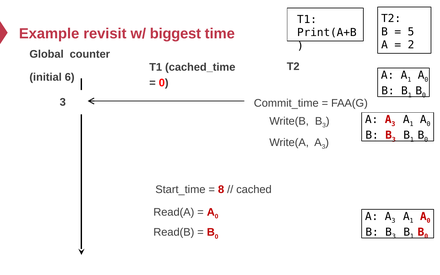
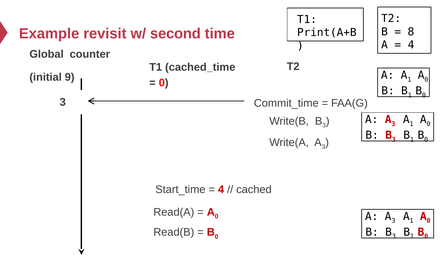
biggest: biggest -> second
5: 5 -> 8
2 at (411, 45): 2 -> 4
6: 6 -> 9
8 at (221, 190): 8 -> 4
